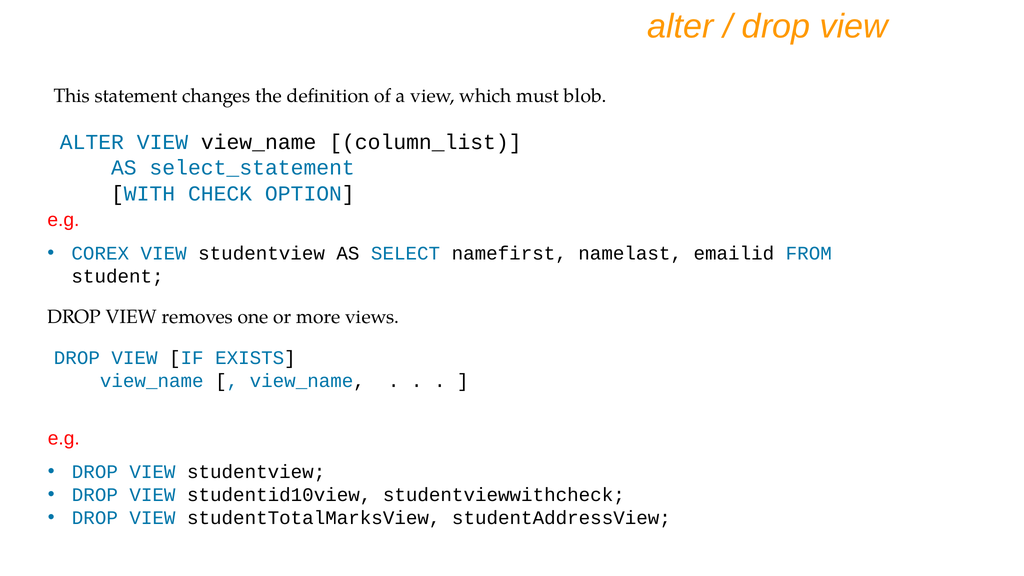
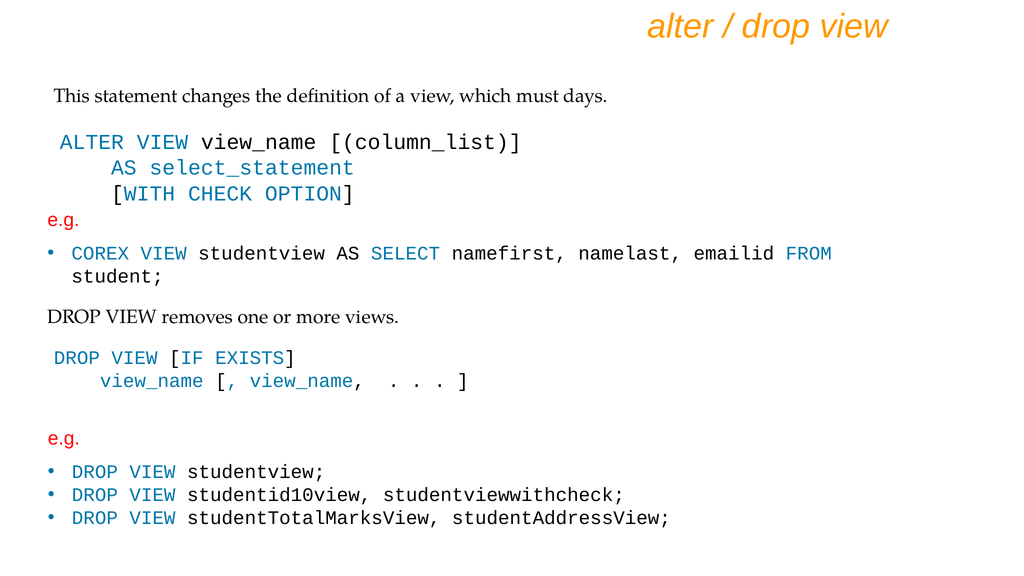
blob: blob -> days
